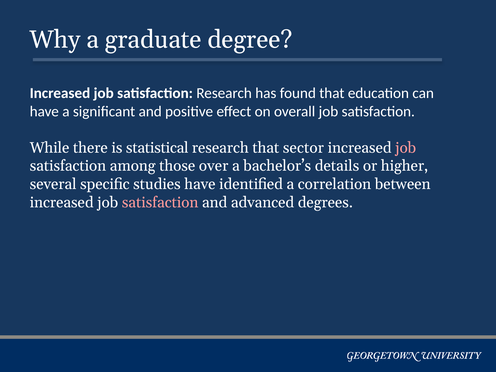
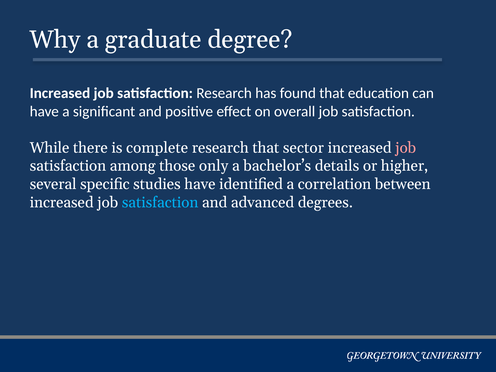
statistical: statistical -> complete
over: over -> only
satisfaction at (160, 202) colour: pink -> light blue
